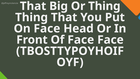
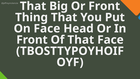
Or Thing: Thing -> Front
Of Face: Face -> That
